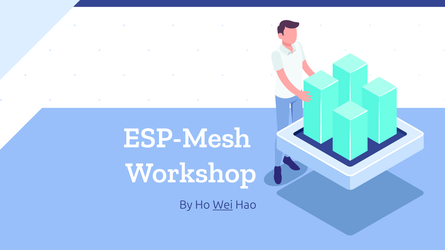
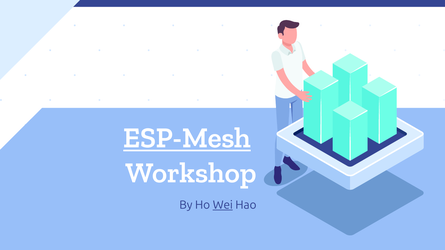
ESP-Mesh underline: none -> present
